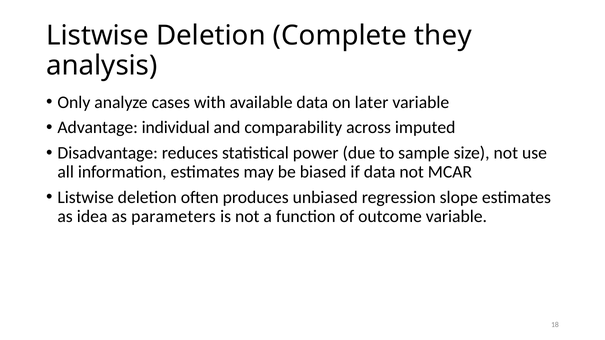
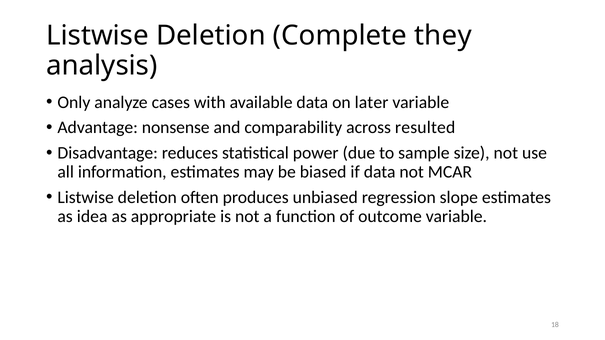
individual: individual -> nonsense
imputed: imputed -> resulted
parameters: parameters -> appropriate
